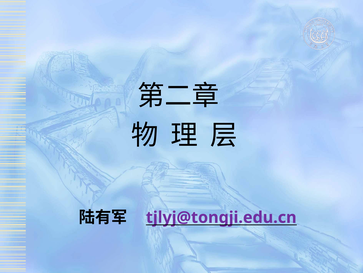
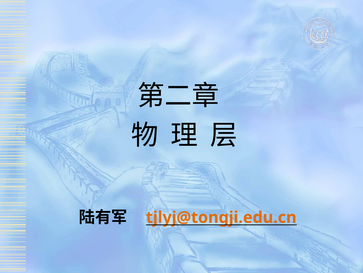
tjlyj@tongji.edu.cn colour: purple -> orange
